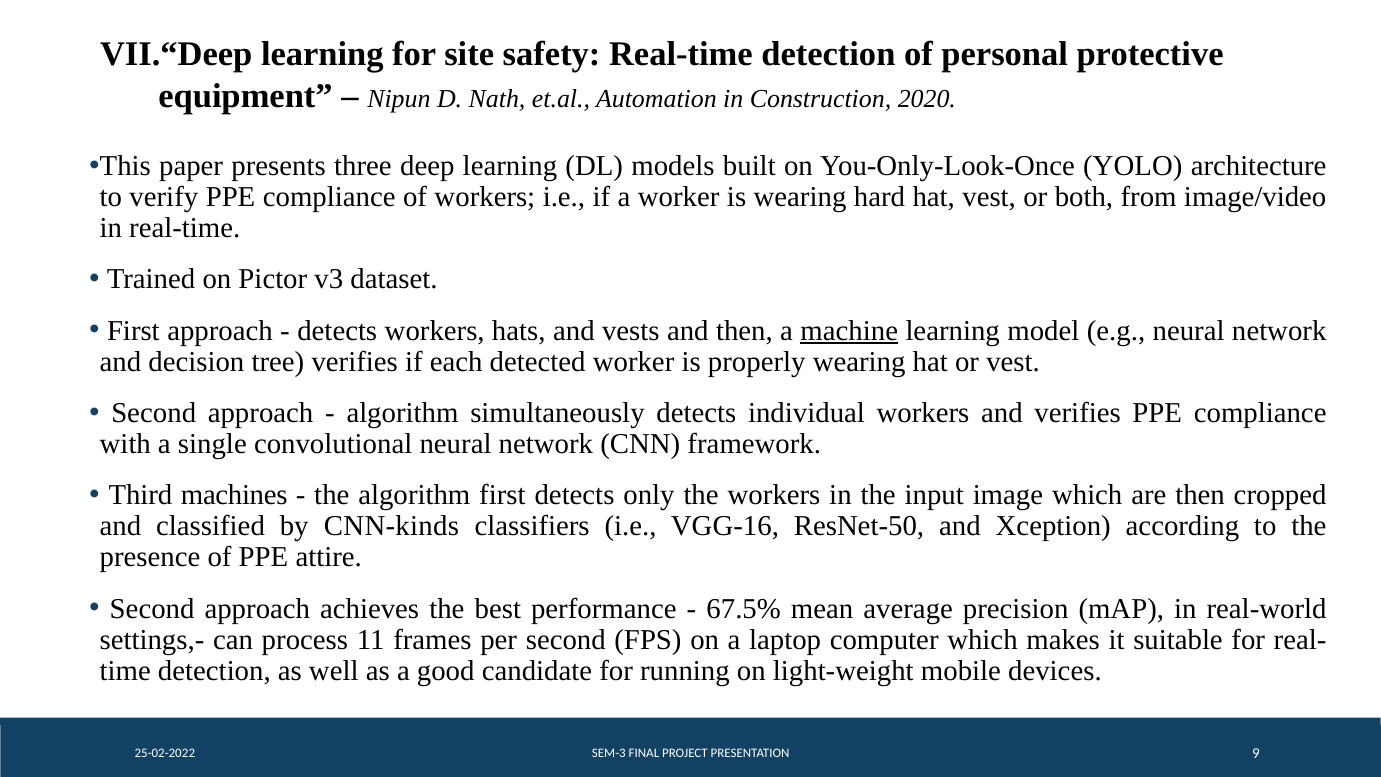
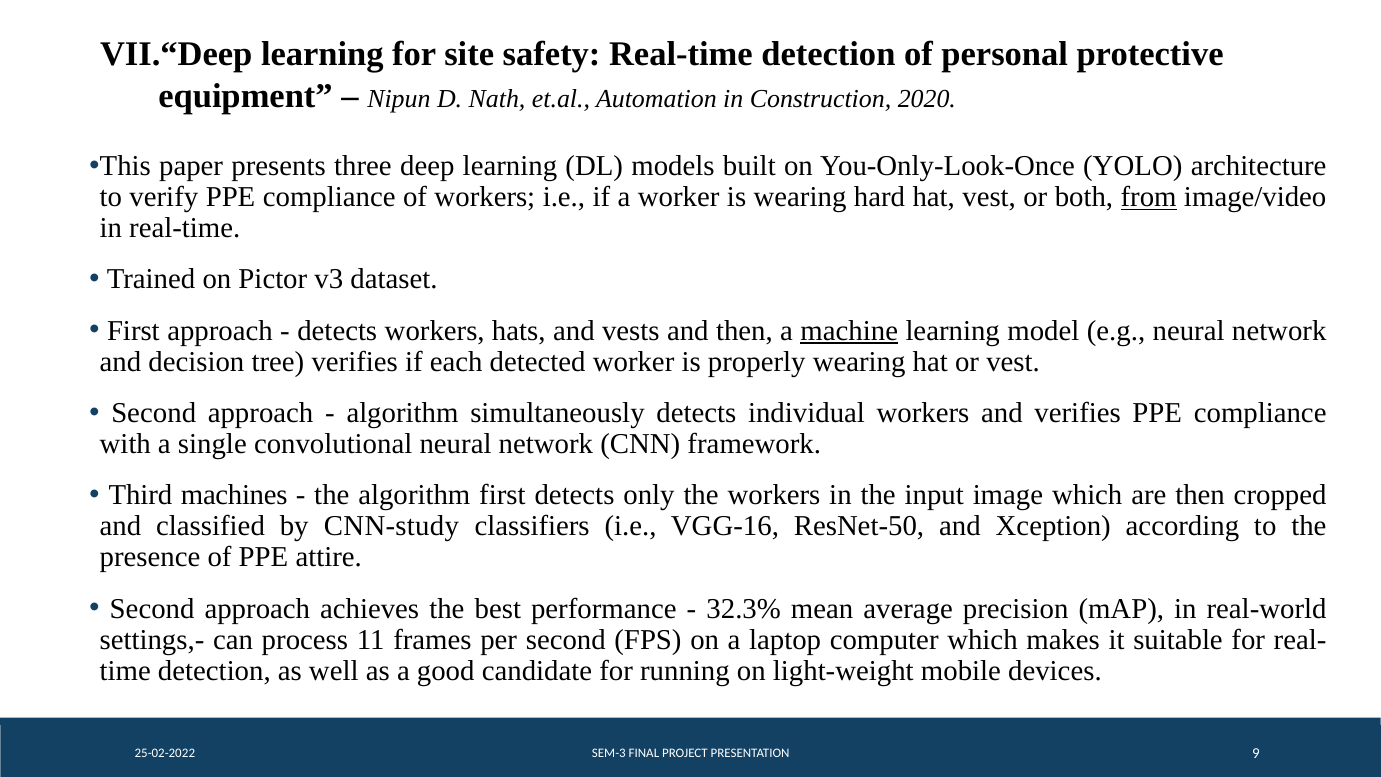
from underline: none -> present
CNN-kinds: CNN-kinds -> CNN-study
67.5%: 67.5% -> 32.3%
